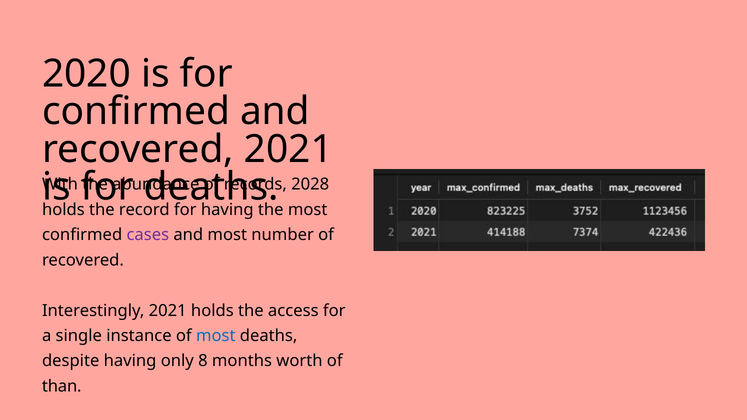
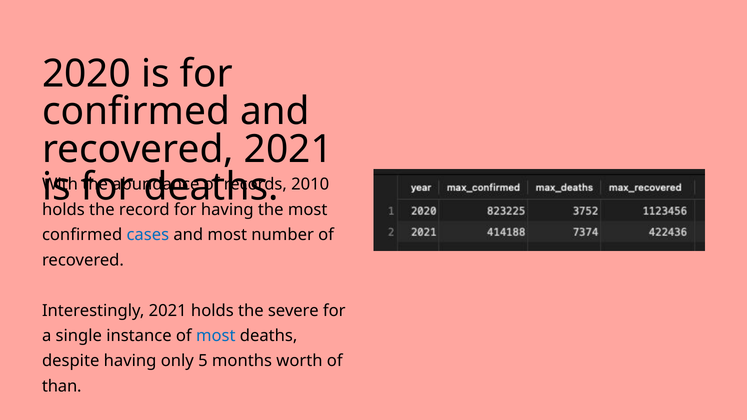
2028: 2028 -> 2010
cases colour: purple -> blue
access: access -> severe
8: 8 -> 5
